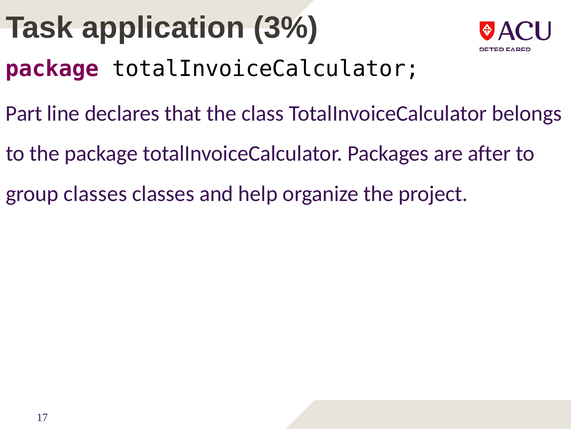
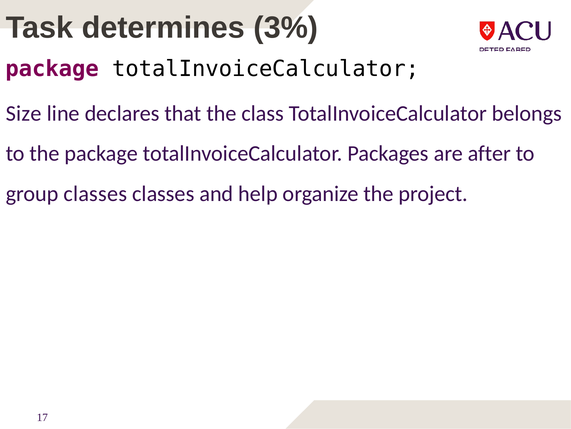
application: application -> determines
Part: Part -> Size
